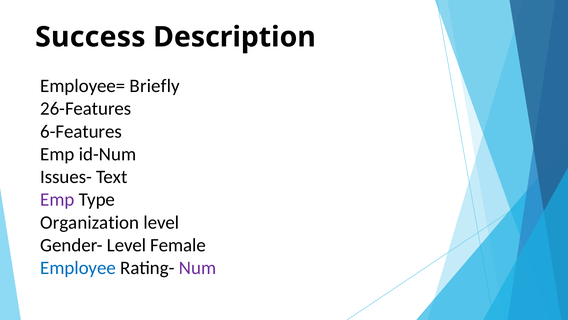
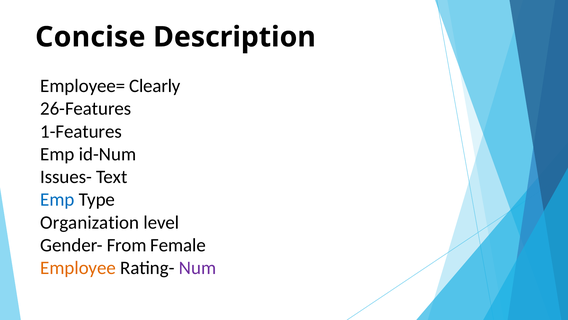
Success: Success -> Concise
Briefly: Briefly -> Clearly
6-Features: 6-Features -> 1-Features
Emp at (57, 199) colour: purple -> blue
Gender- Level: Level -> From
Employee colour: blue -> orange
